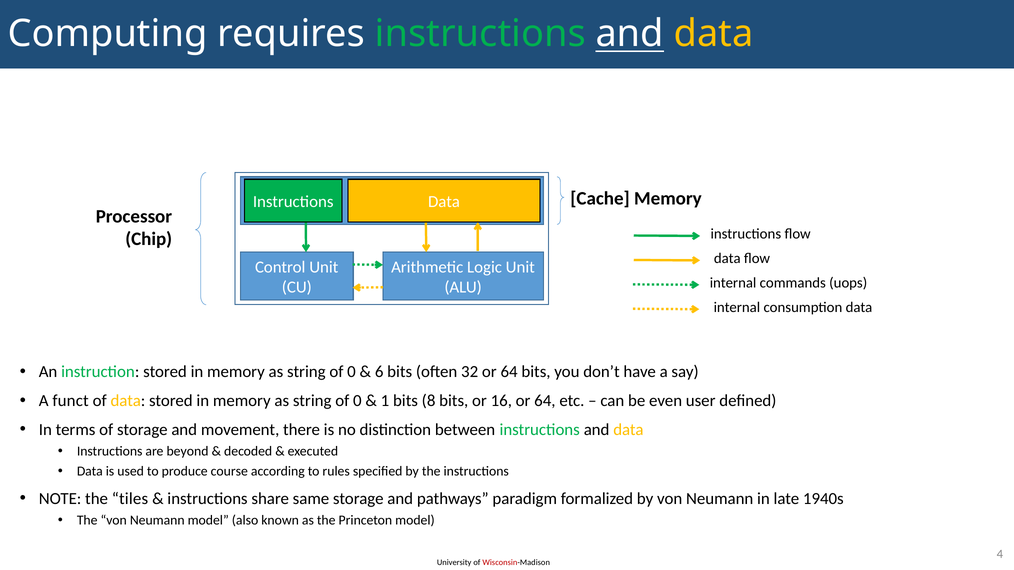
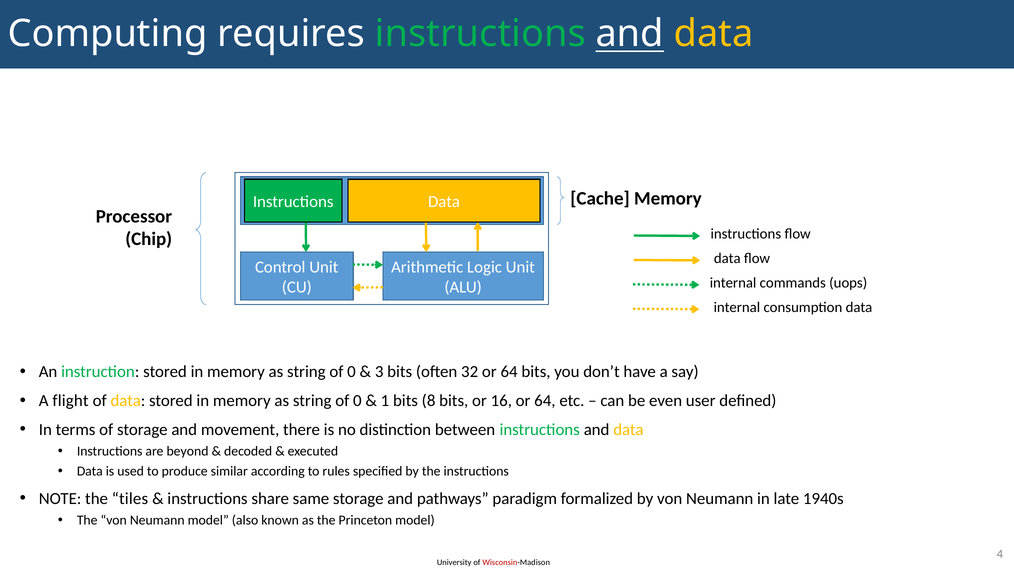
6: 6 -> 3
funct: funct -> flight
course: course -> similar
